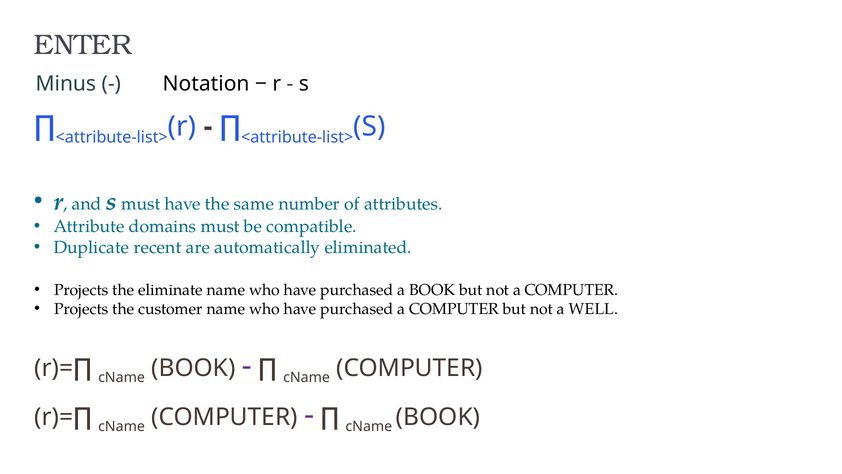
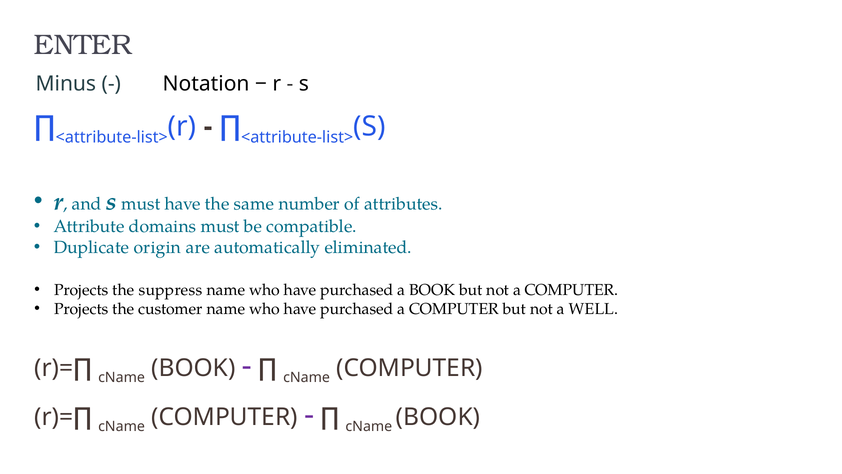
recent: recent -> origin
eliminate: eliminate -> suppress
